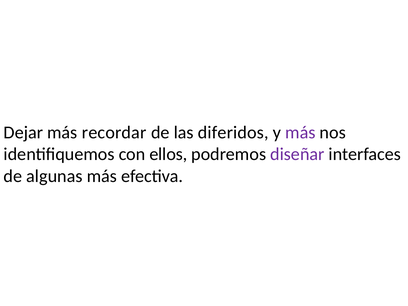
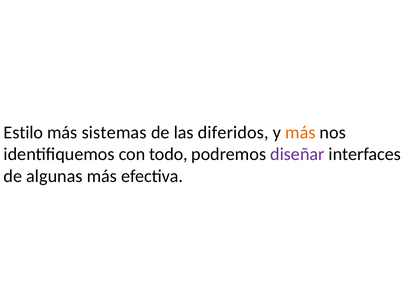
Dejar: Dejar -> Estilo
recordar: recordar -> sistemas
más at (300, 132) colour: purple -> orange
ellos: ellos -> todo
